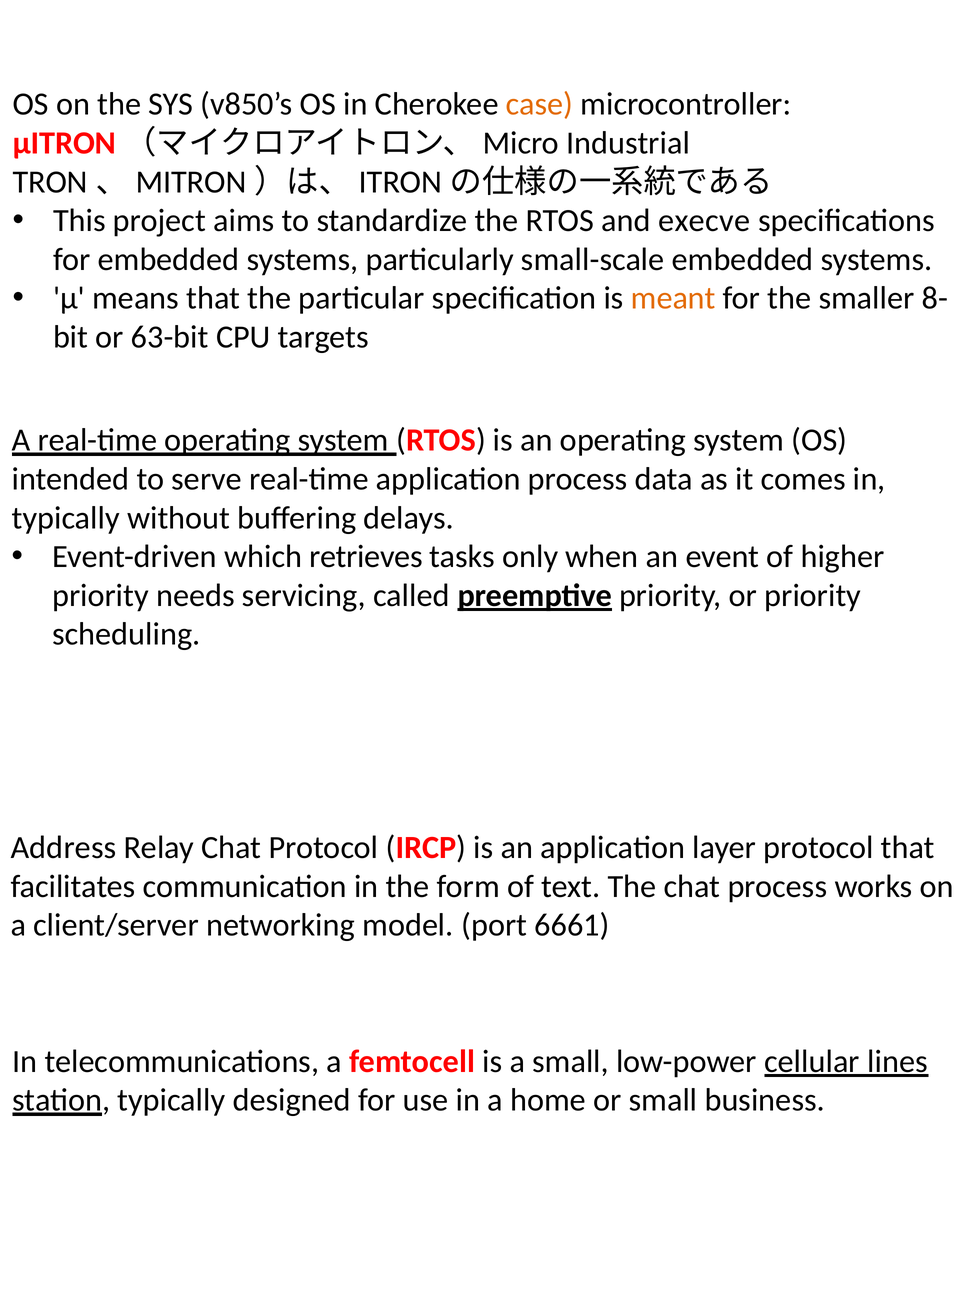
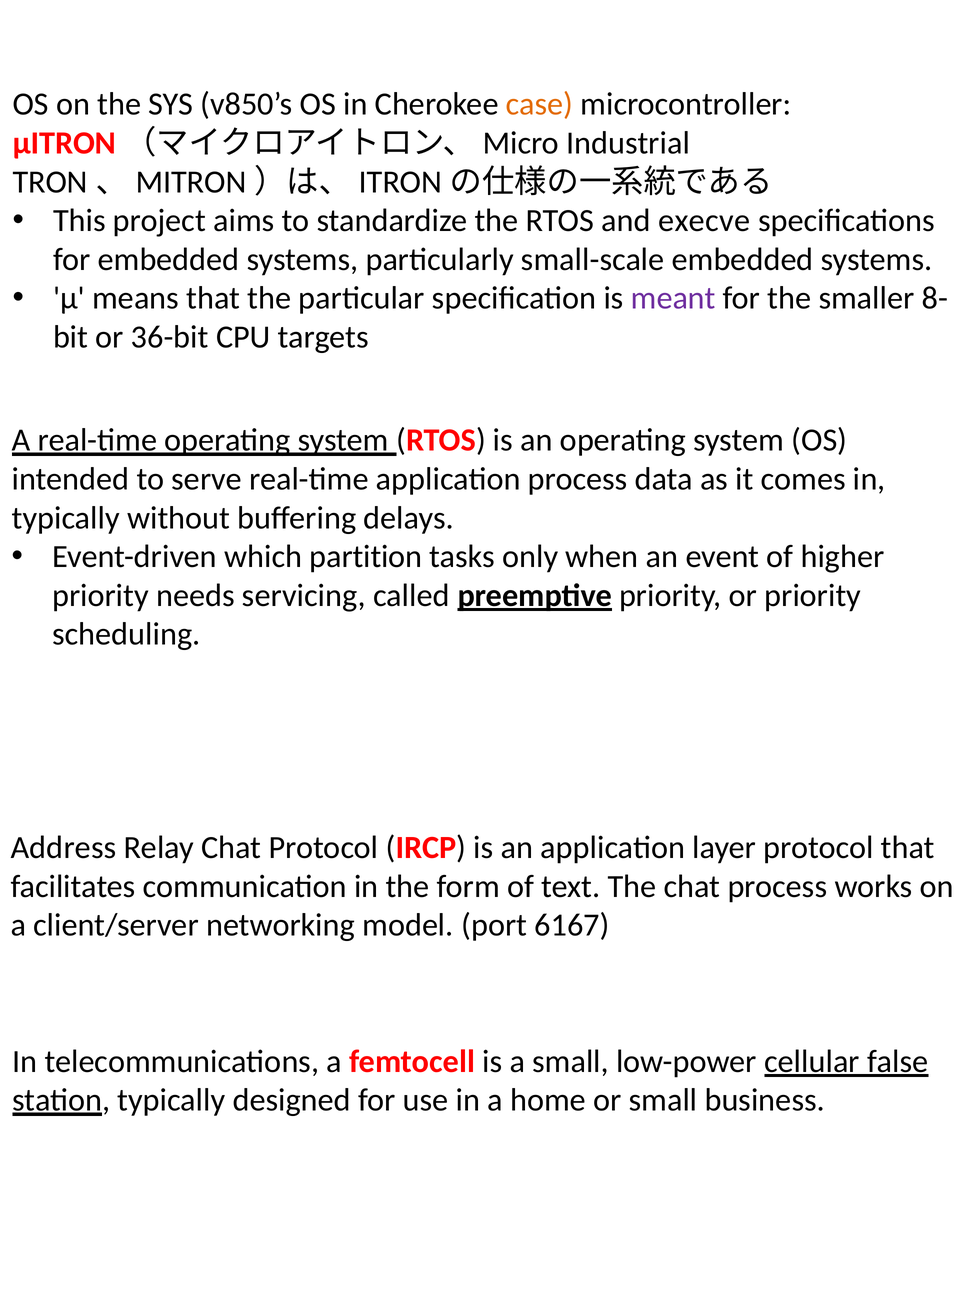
meant colour: orange -> purple
63-bit: 63-bit -> 36-bit
retrieves: retrieves -> partition
6661: 6661 -> 6167
lines: lines -> false
